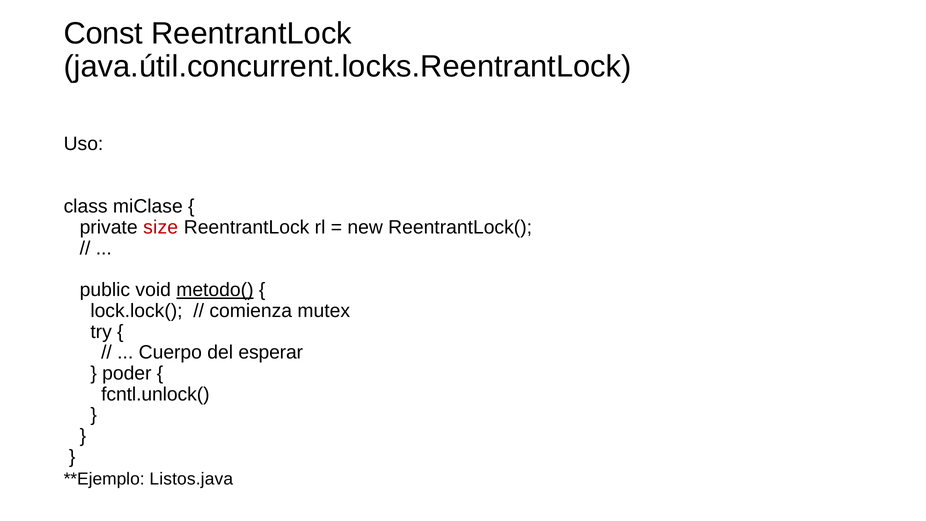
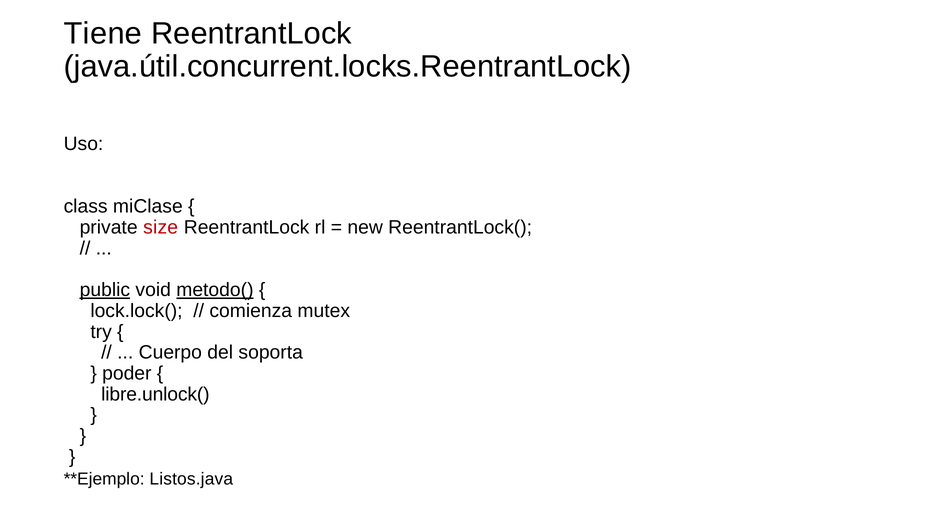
Const: Const -> Tiene
public underline: none -> present
esperar: esperar -> soporta
fcntl.unlock(: fcntl.unlock( -> libre.unlock(
